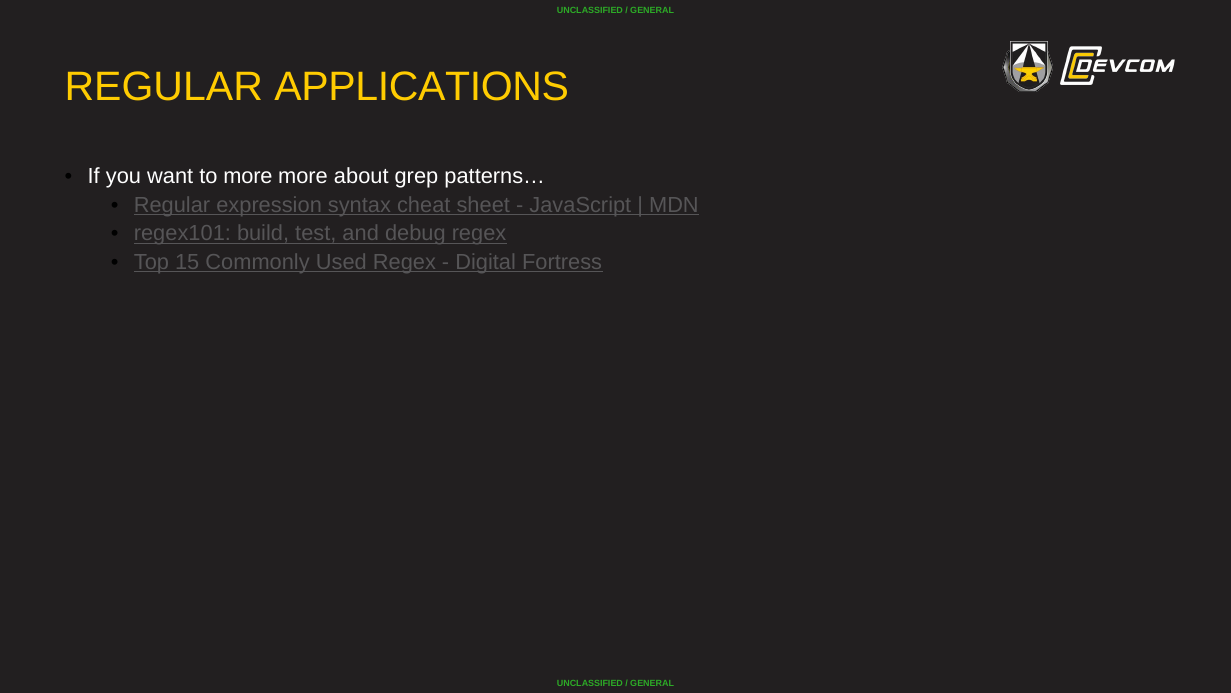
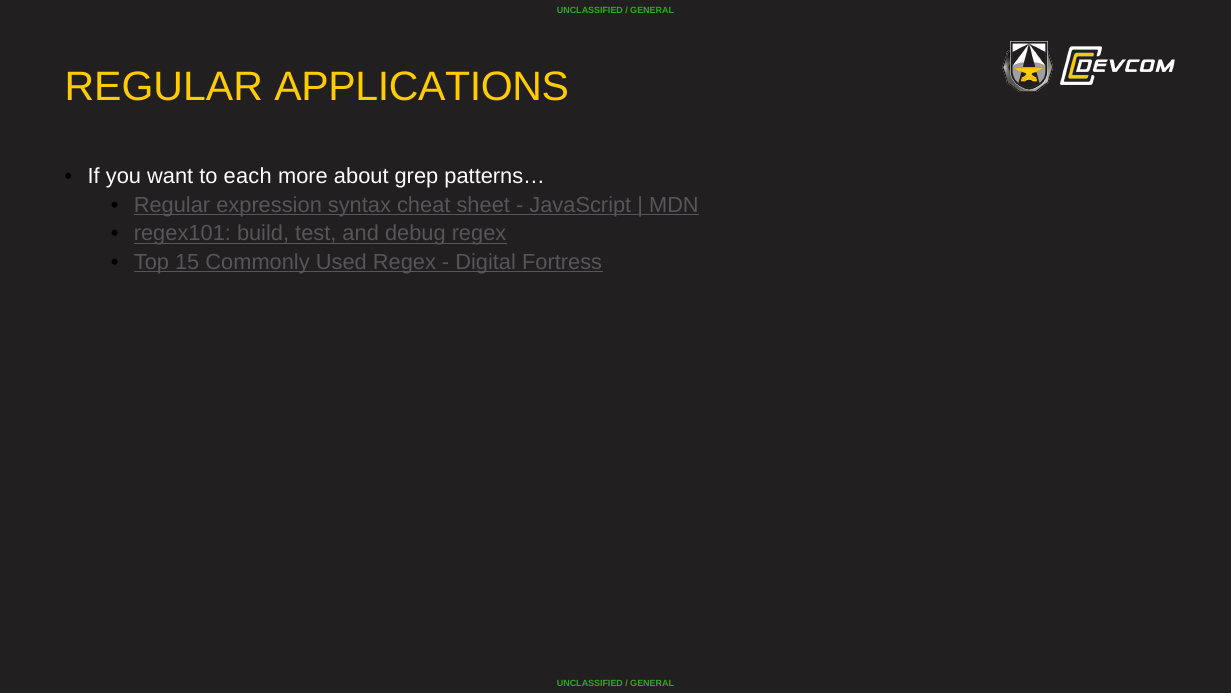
to more: more -> each
